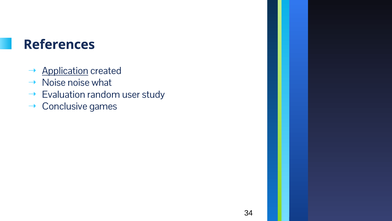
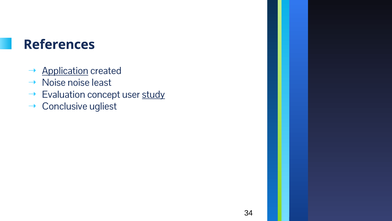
what: what -> least
random: random -> concept
study underline: none -> present
games: games -> ugliest
